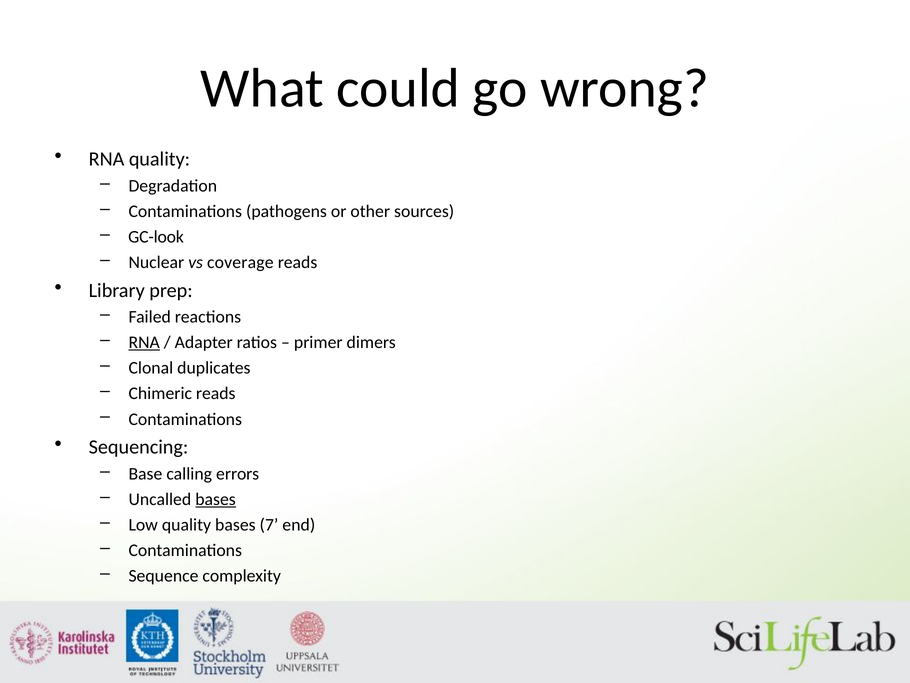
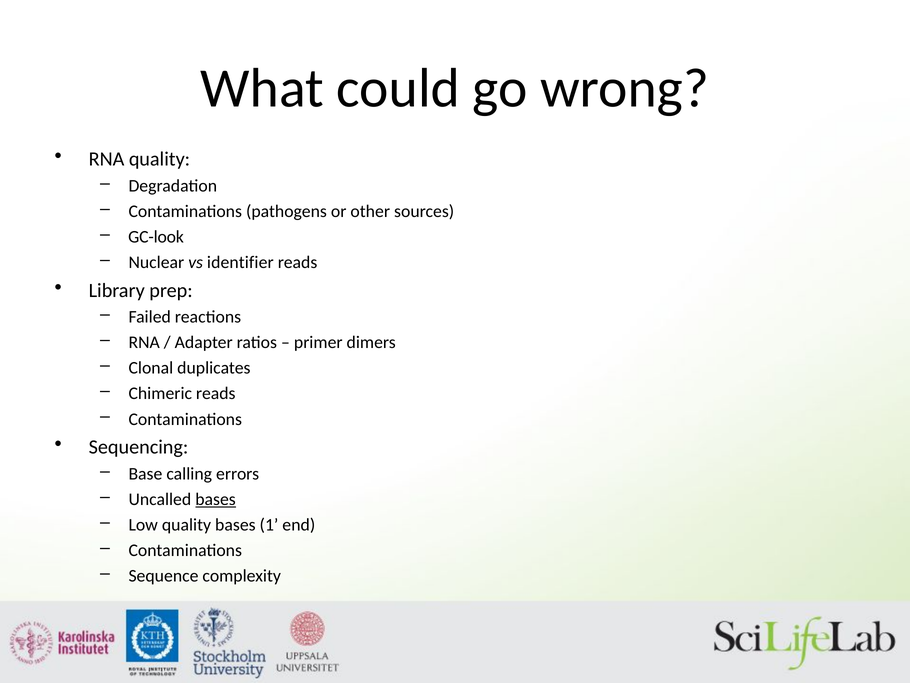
coverage: coverage -> identifier
RNA at (144, 342) underline: present -> none
7: 7 -> 1
